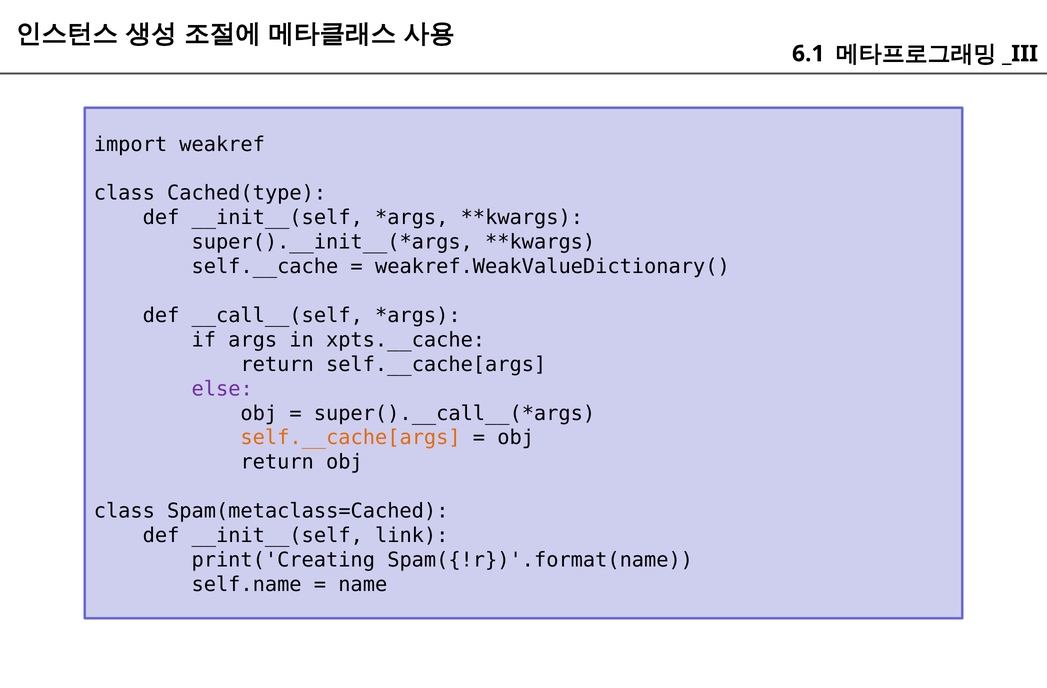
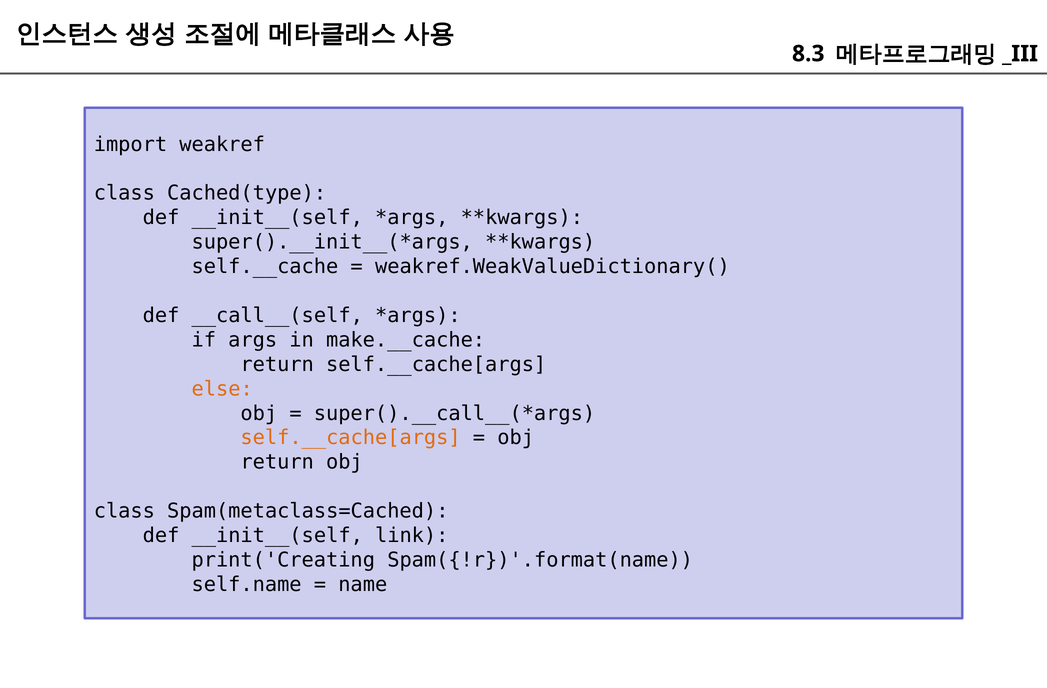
6.1: 6.1 -> 8.3
xpts.__cache: xpts.__cache -> make.__cache
else colour: purple -> orange
